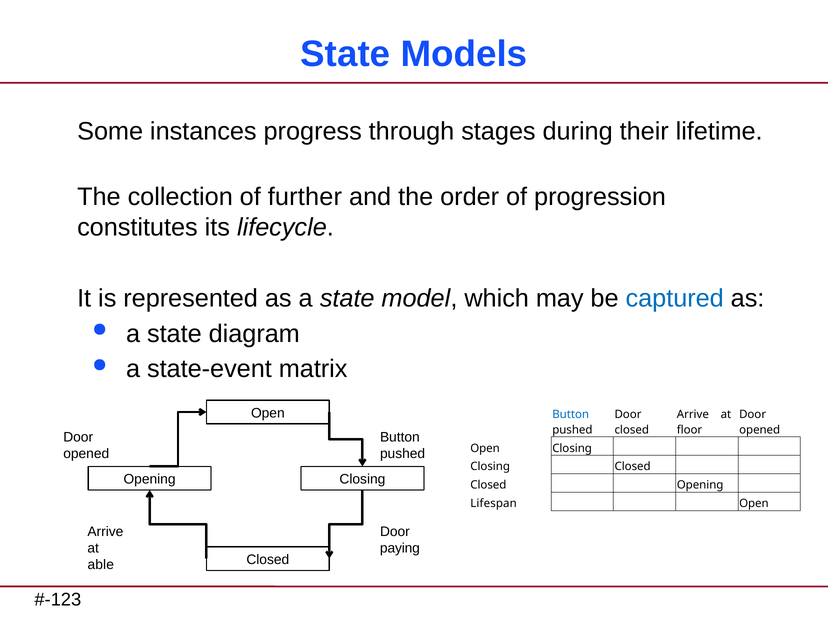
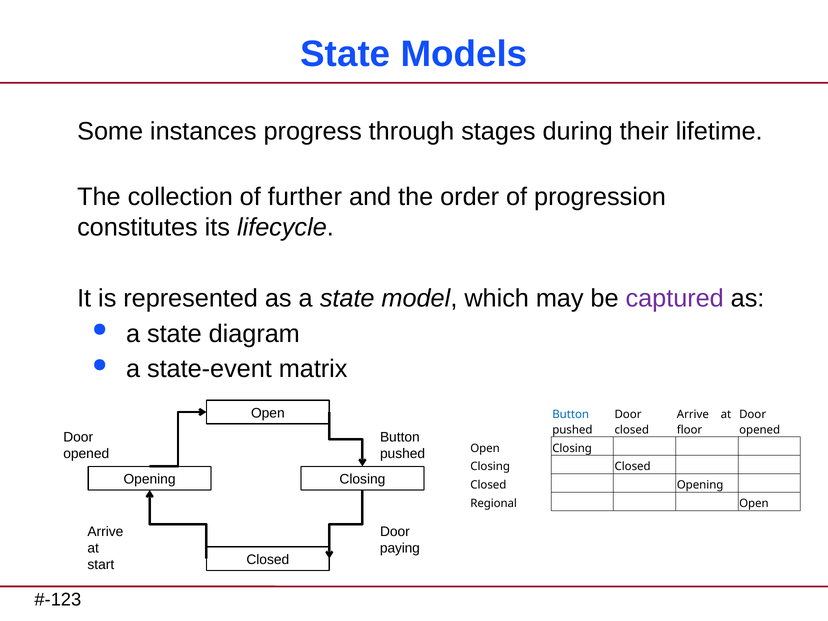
captured colour: blue -> purple
Lifespan: Lifespan -> Regional
able: able -> start
